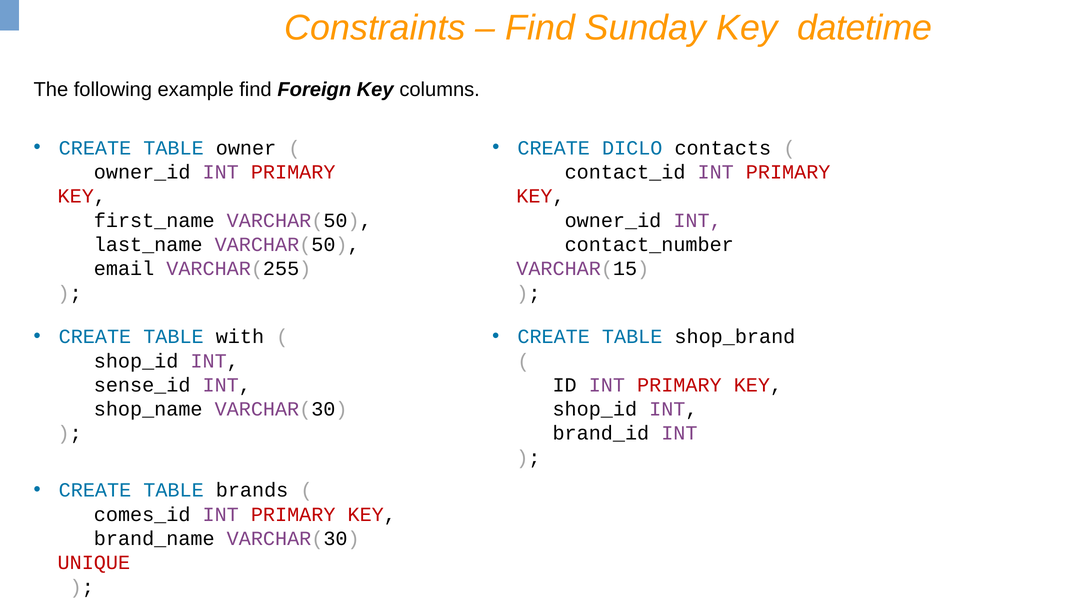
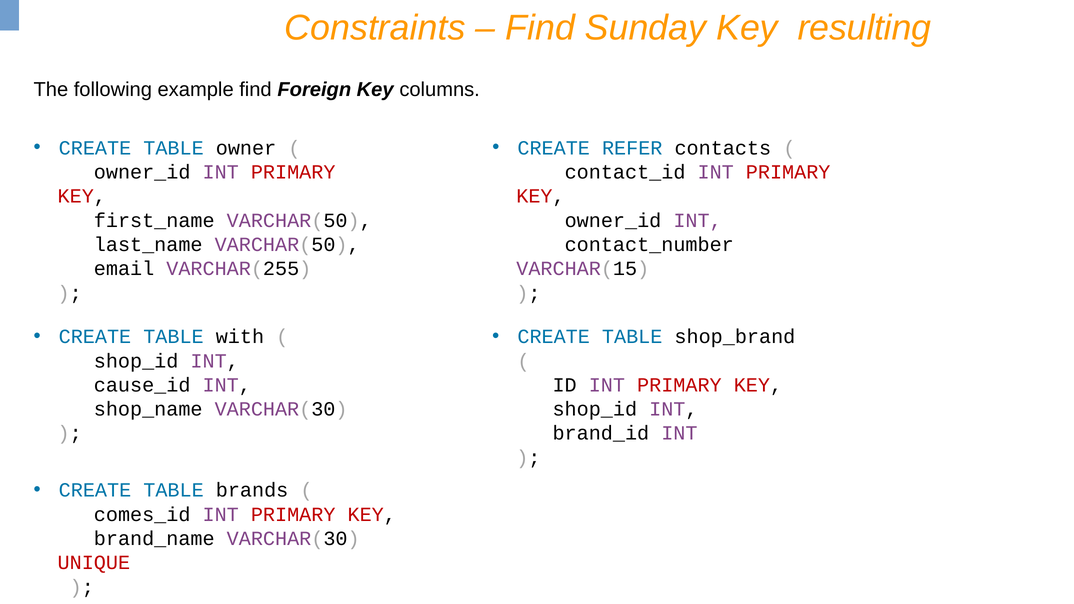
datetime: datetime -> resulting
DICLO: DICLO -> REFER
sense_id: sense_id -> cause_id
